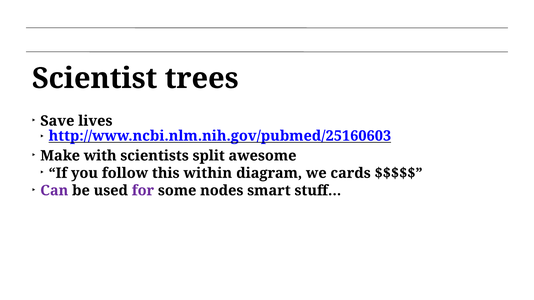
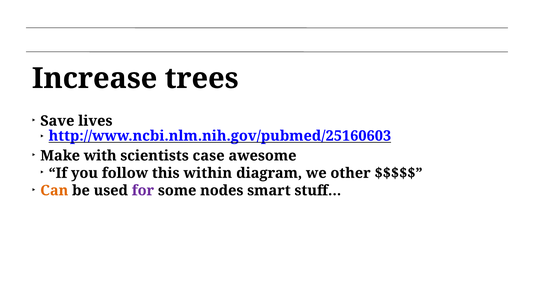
Scientist: Scientist -> Increase
split: split -> case
cards: cards -> other
Can colour: purple -> orange
